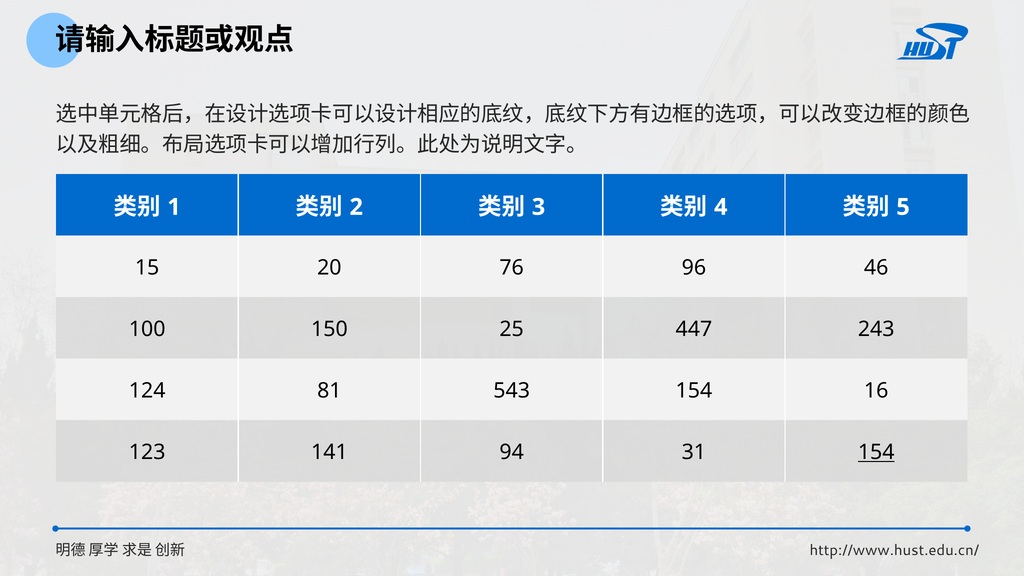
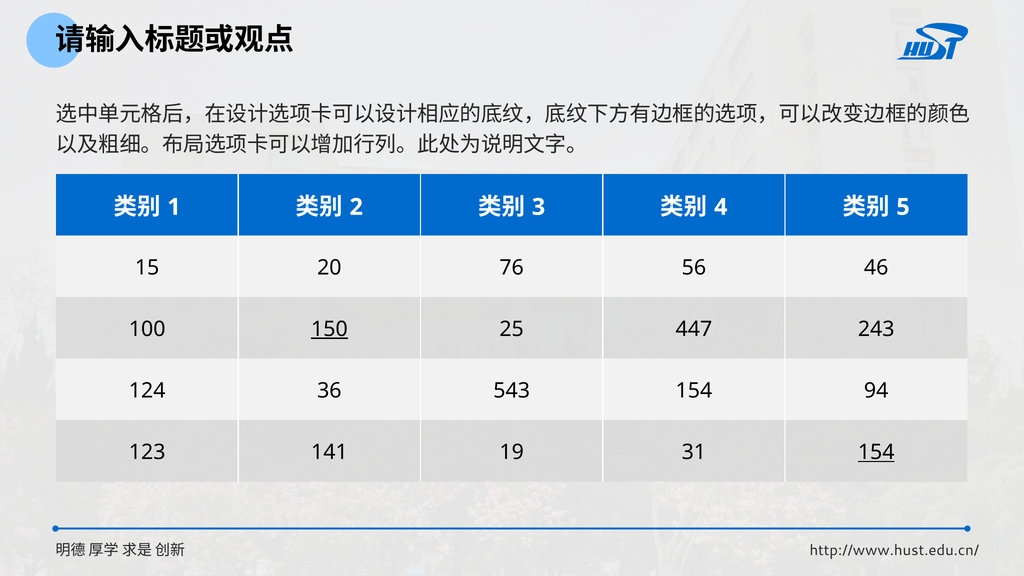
96: 96 -> 56
150 underline: none -> present
81: 81 -> 36
16: 16 -> 94
94: 94 -> 19
